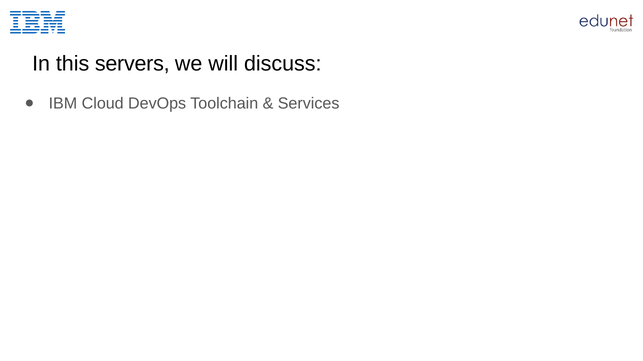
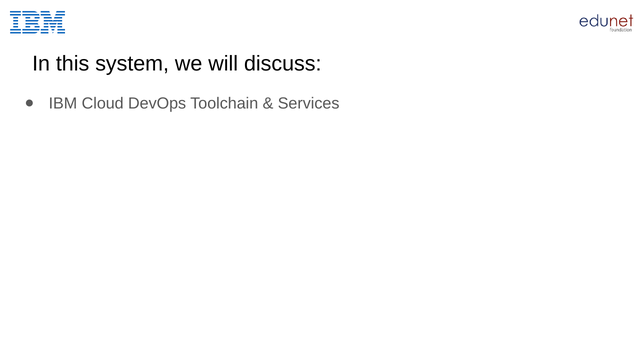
servers: servers -> system
